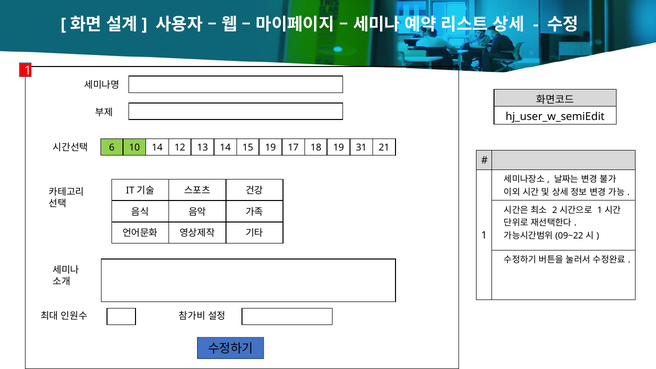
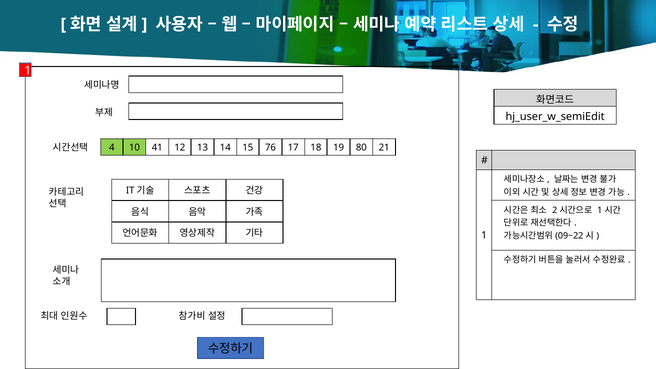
6: 6 -> 4
10 14: 14 -> 41
15 19: 19 -> 76
31: 31 -> 80
